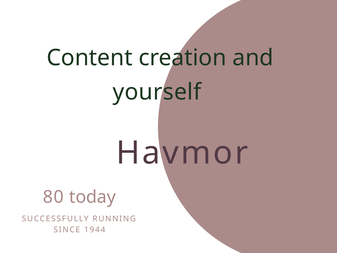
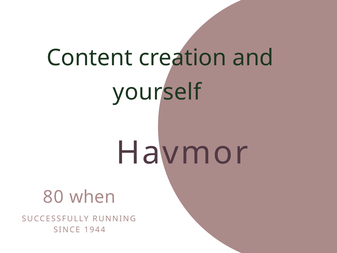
today: today -> when
